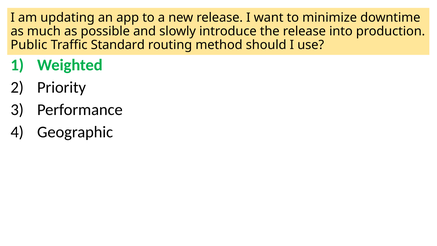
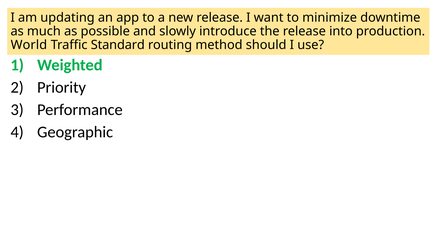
Public: Public -> World
